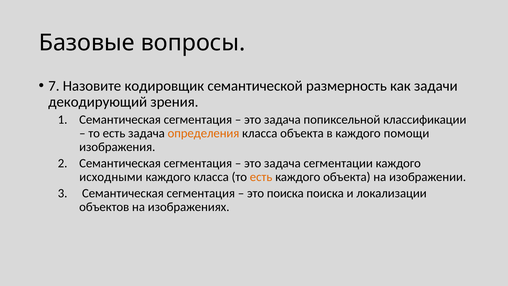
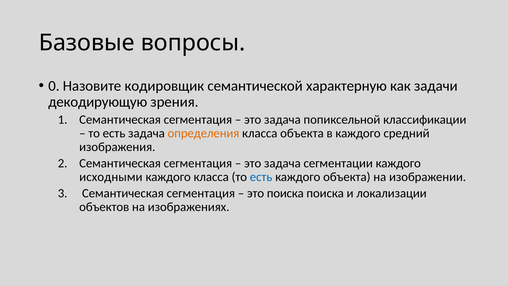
7: 7 -> 0
размерность: размерность -> характерную
декодирующий: декодирующий -> декодирующую
помощи: помощи -> средний
есть at (261, 177) colour: orange -> blue
